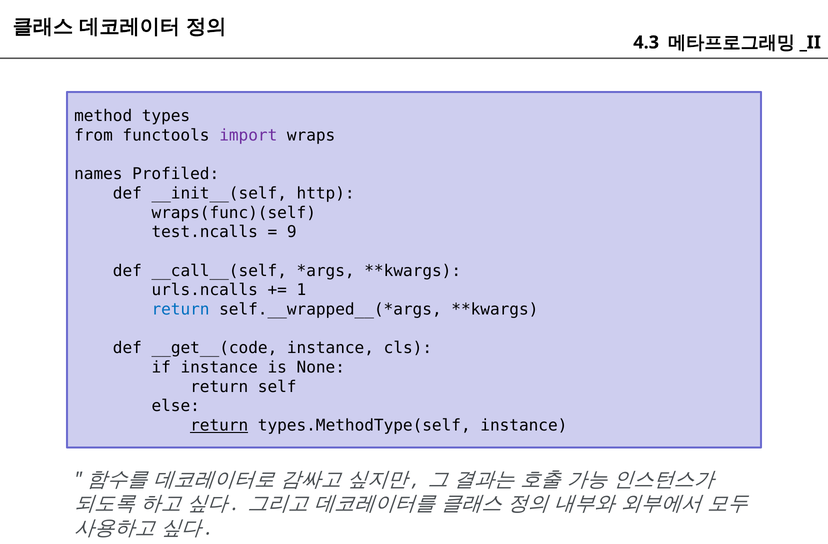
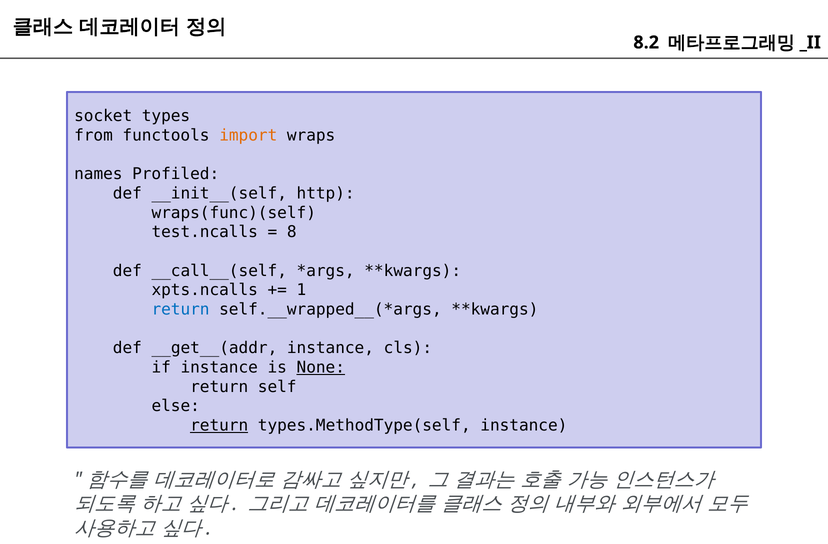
4.3: 4.3 -> 8.2
method: method -> socket
import colour: purple -> orange
9: 9 -> 8
urls.ncalls: urls.ncalls -> xpts.ncalls
__get__(code: __get__(code -> __get__(addr
None underline: none -> present
